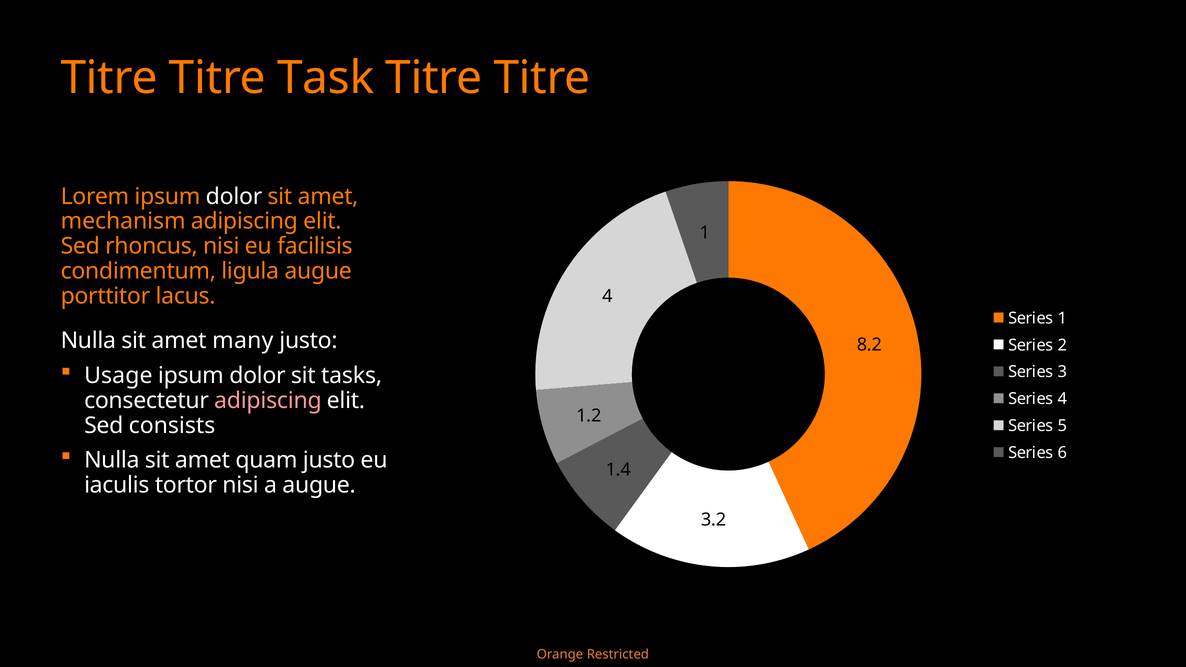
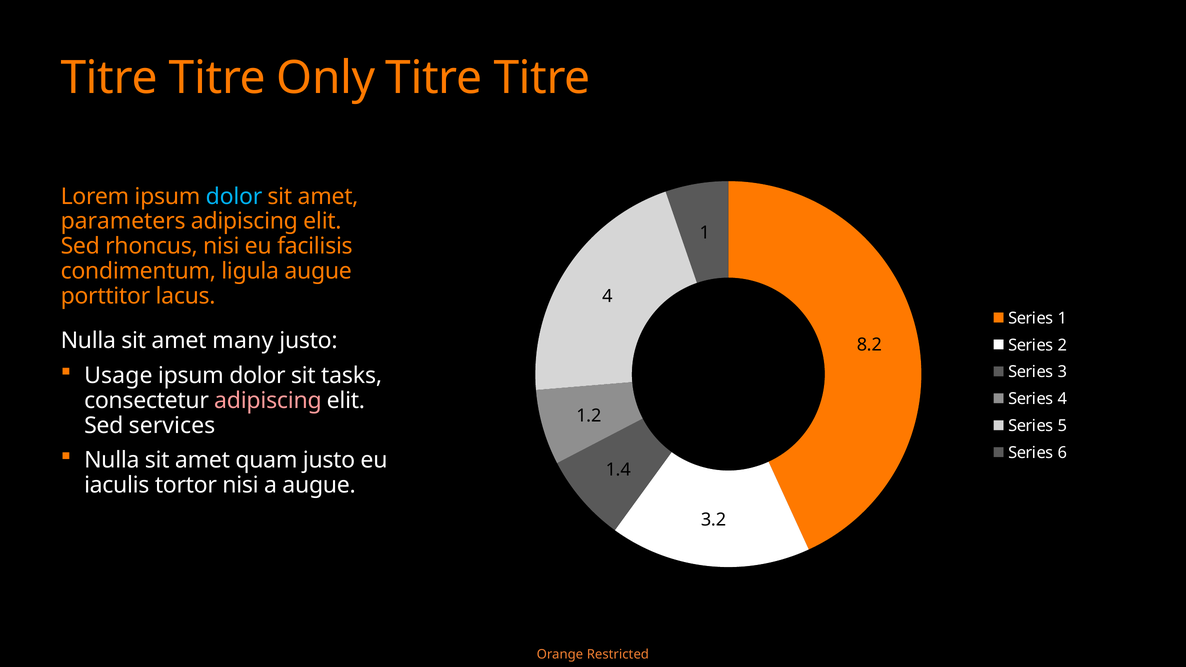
Task: Task -> Only
dolor at (234, 196) colour: white -> light blue
mechanism: mechanism -> parameters
consists: consists -> services
